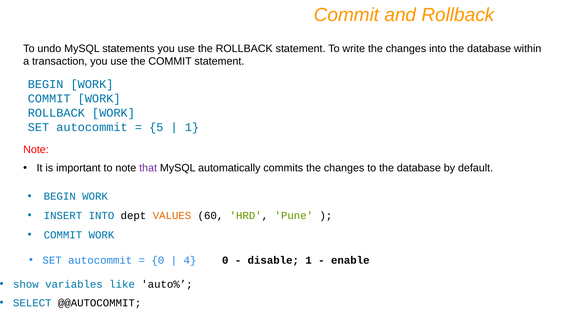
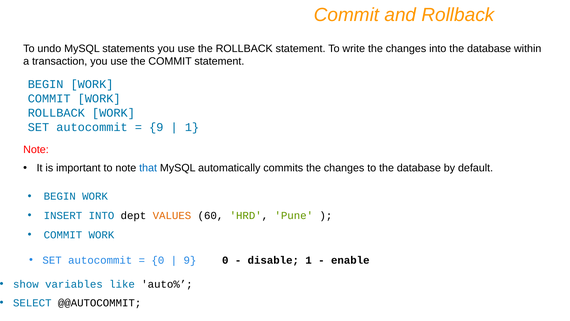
5 at (156, 127): 5 -> 9
that colour: purple -> blue
4 at (190, 260): 4 -> 9
